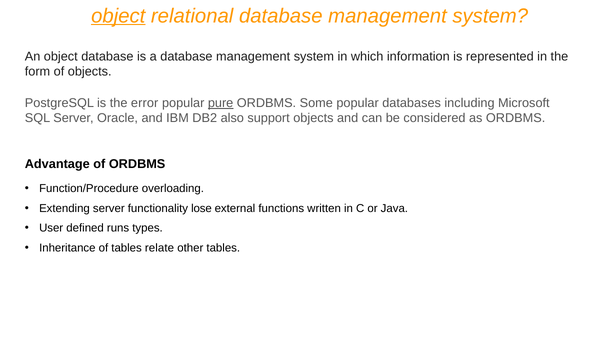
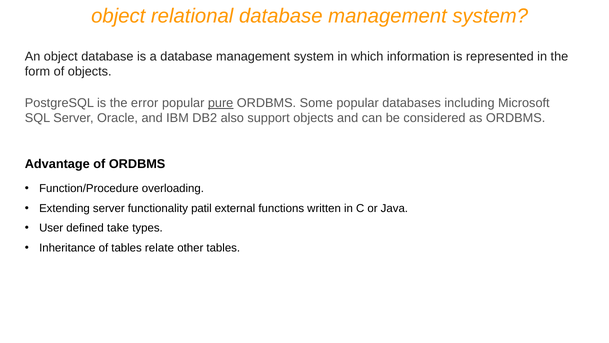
object at (118, 16) underline: present -> none
lose: lose -> patil
runs: runs -> take
